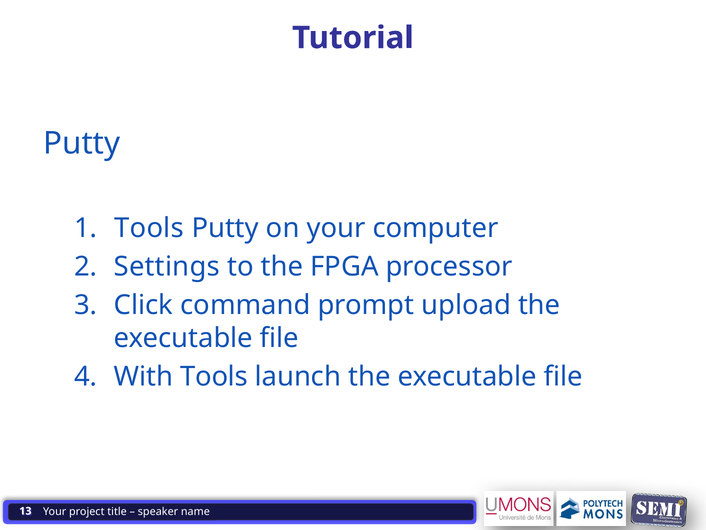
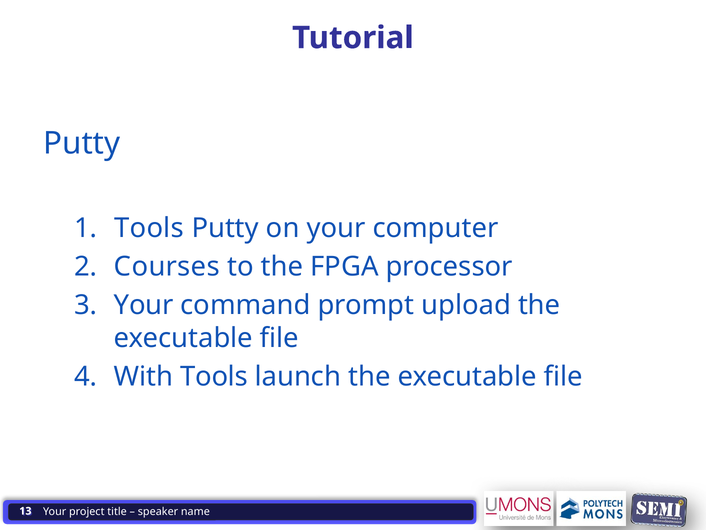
Settings: Settings -> Courses
Click at (143, 305): Click -> Your
